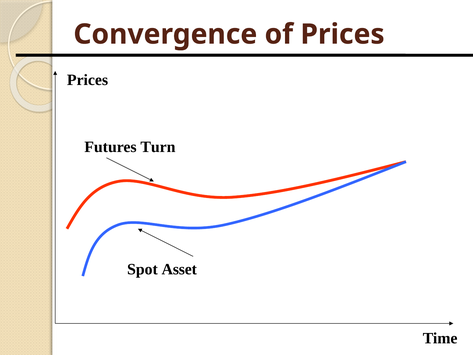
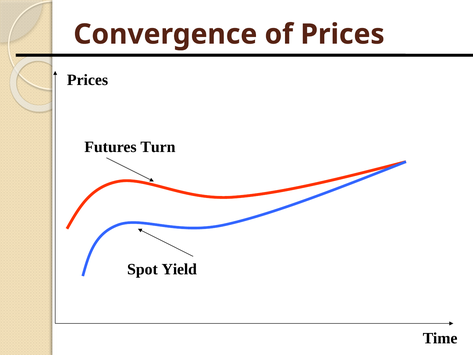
Asset: Asset -> Yield
